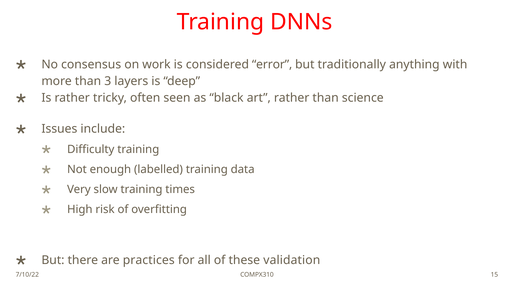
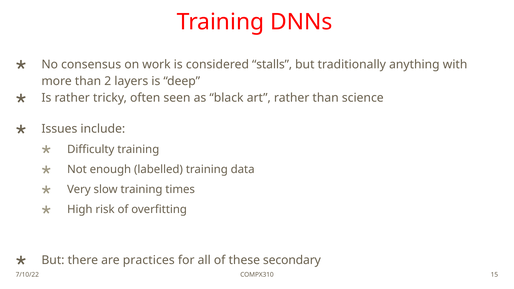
error: error -> stalls
3: 3 -> 2
validation: validation -> secondary
